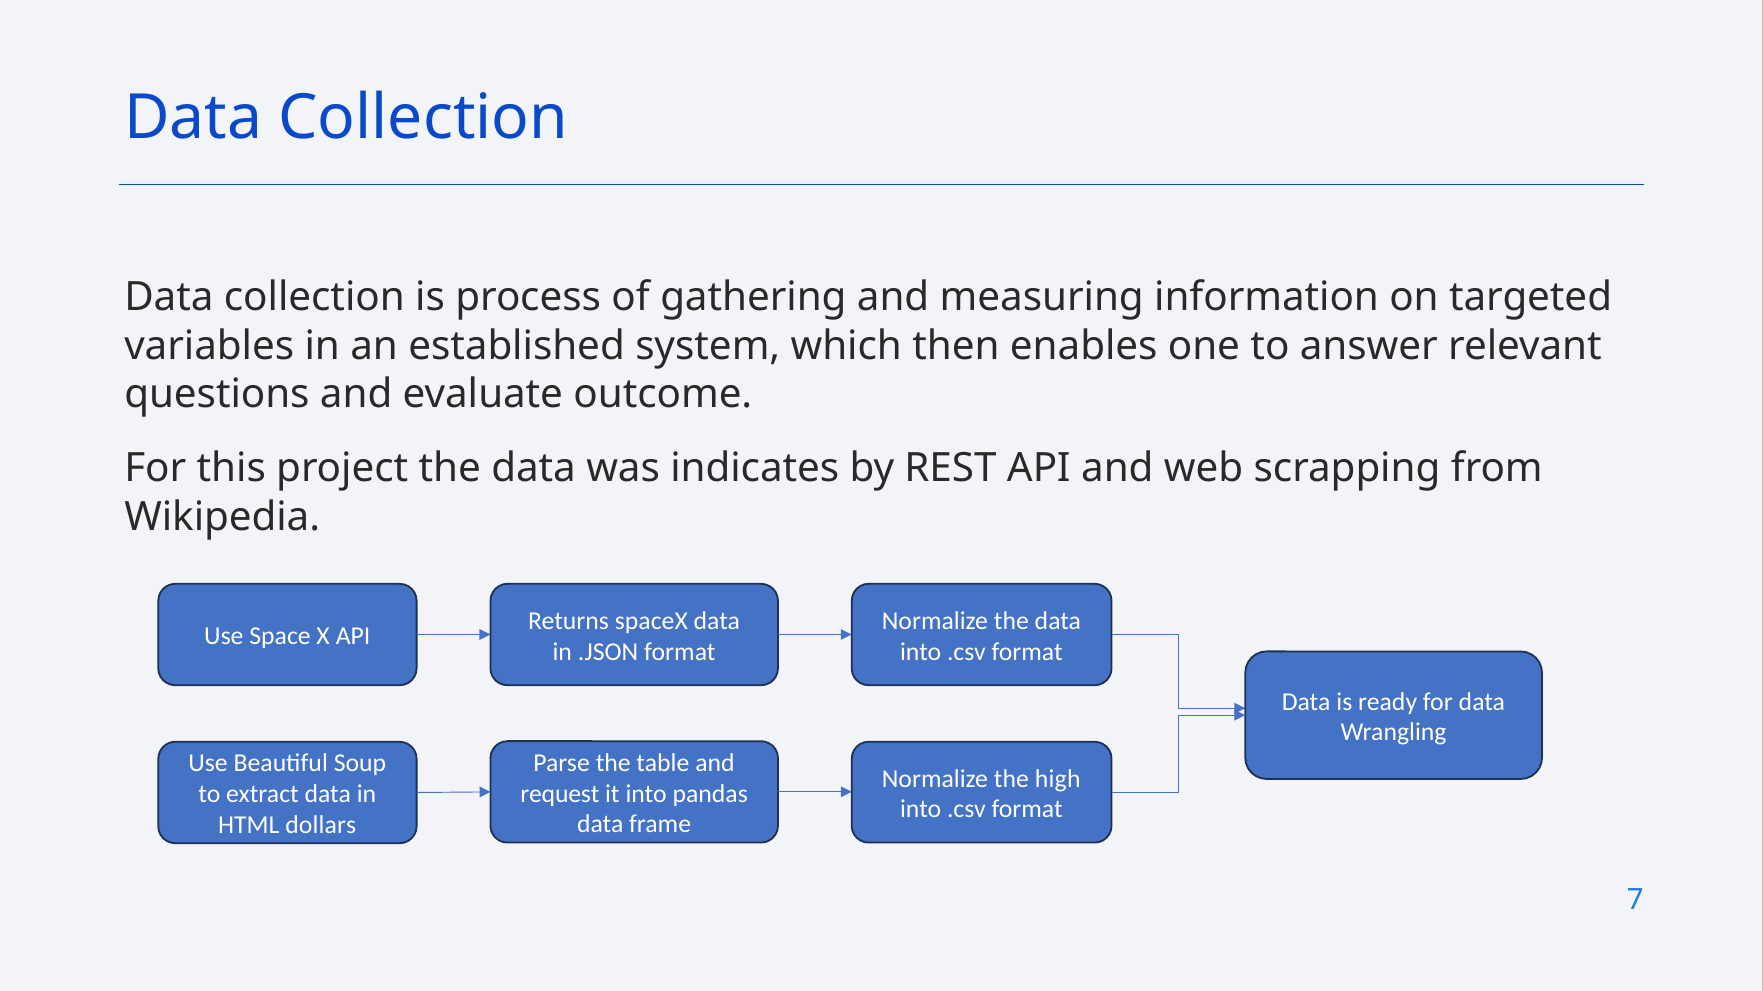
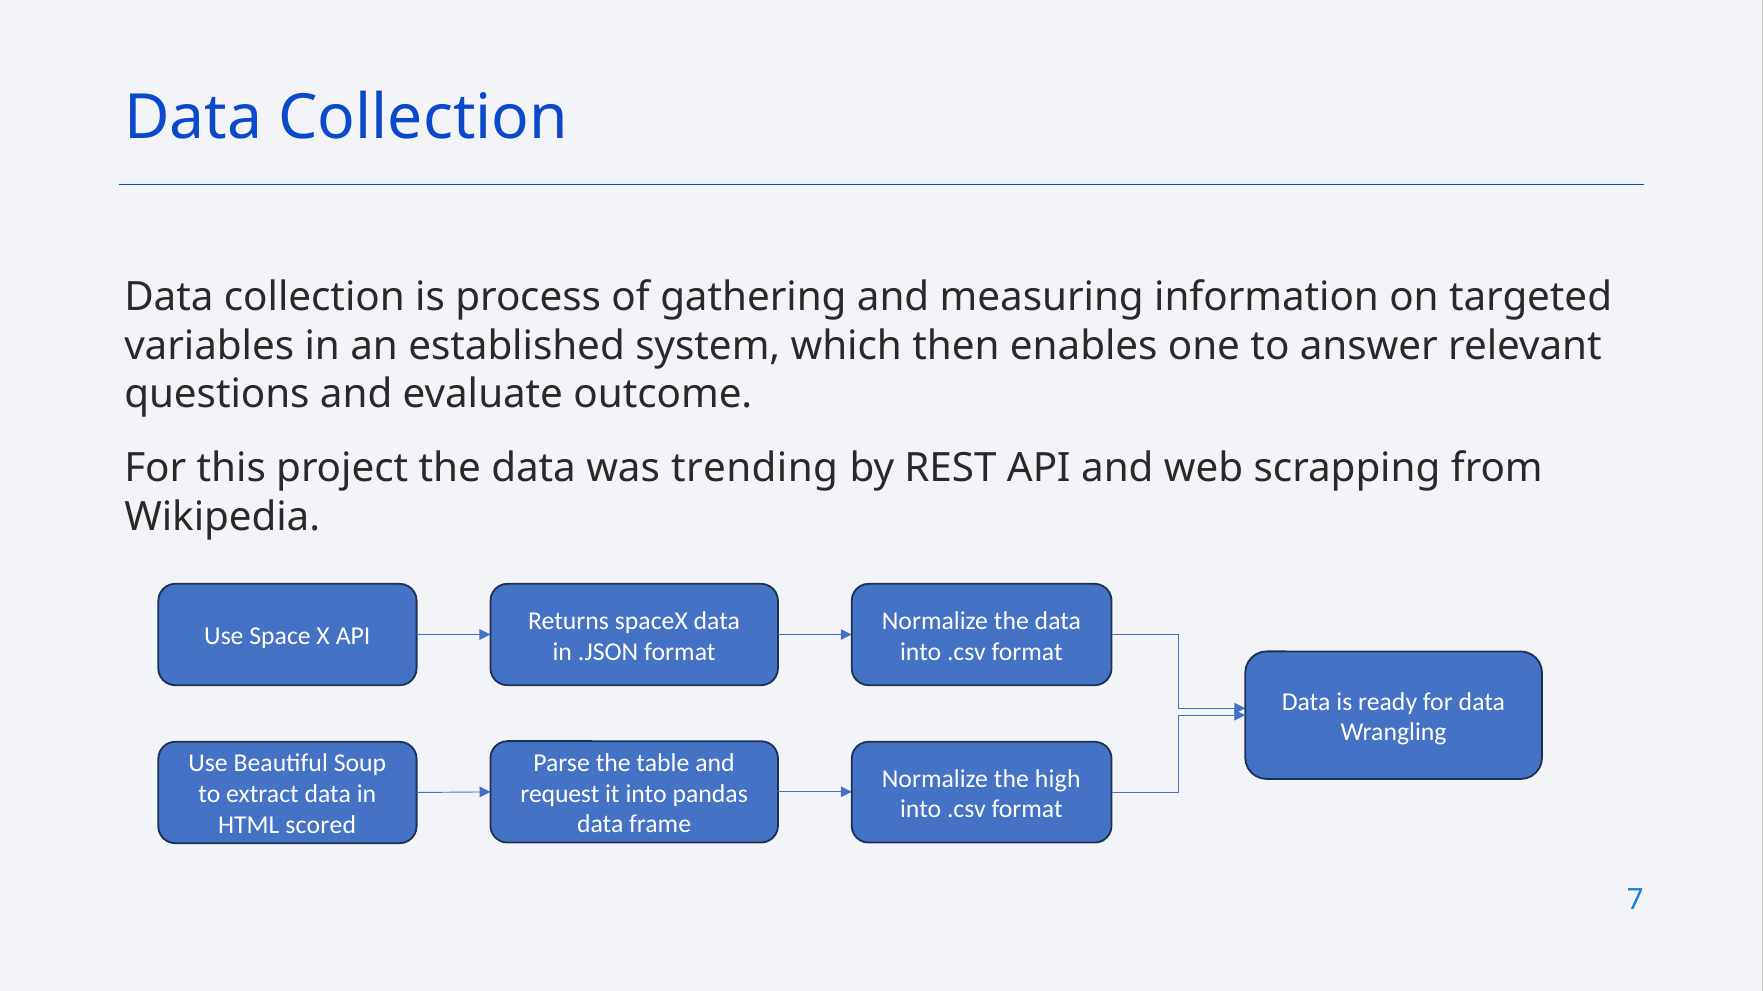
indicates: indicates -> trending
dollars: dollars -> scored
